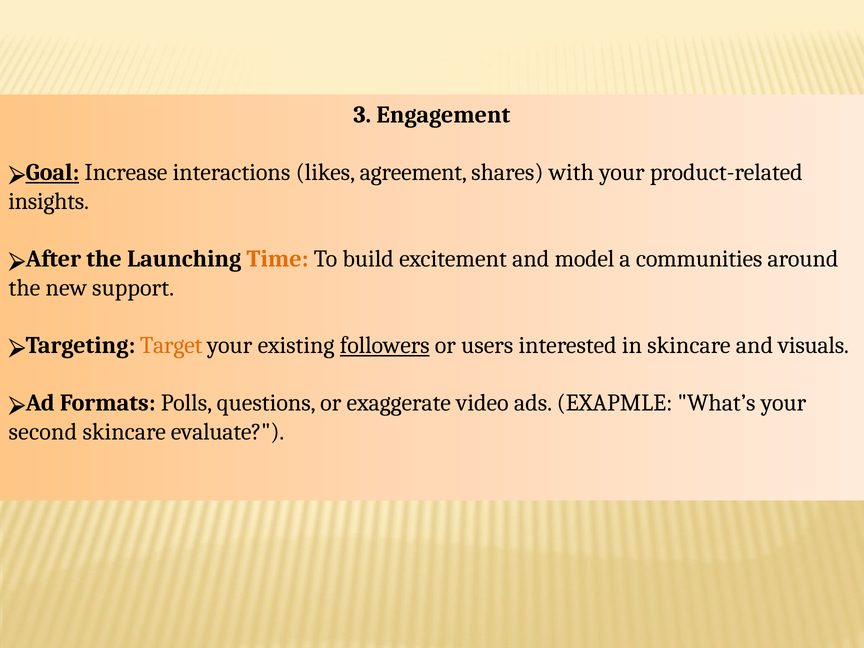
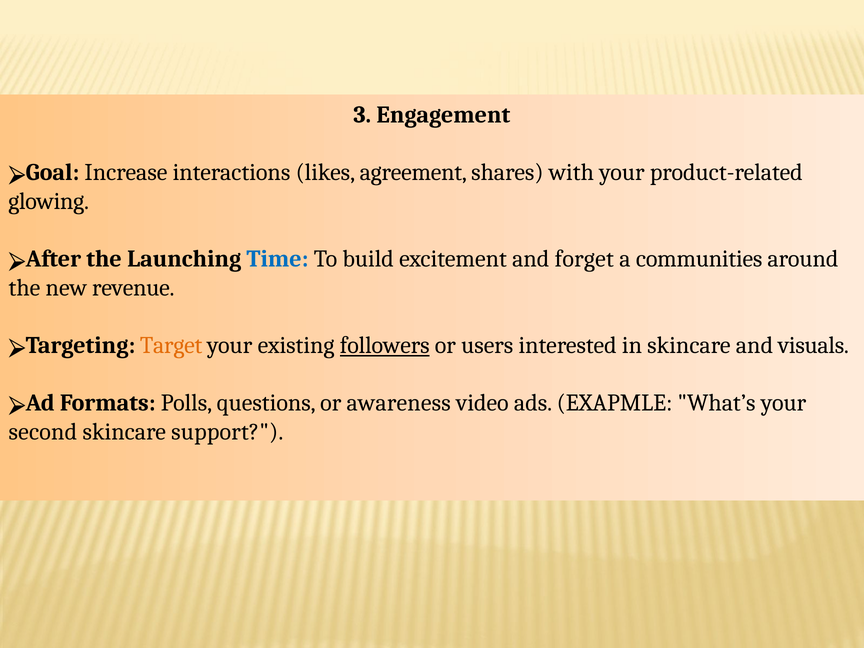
Goal underline: present -> none
insights: insights -> glowing
Time colour: orange -> blue
model: model -> forget
support: support -> revenue
exaggerate: exaggerate -> awareness
evaluate: evaluate -> support
